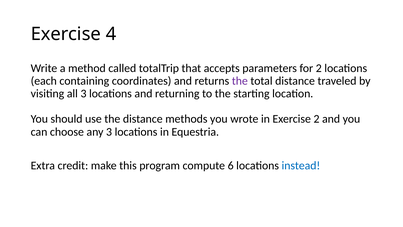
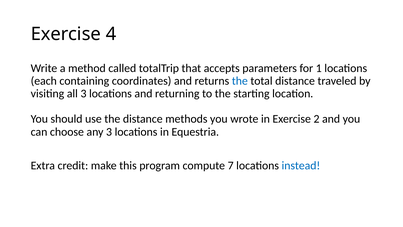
for 2: 2 -> 1
the at (240, 81) colour: purple -> blue
6: 6 -> 7
